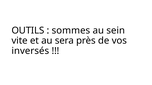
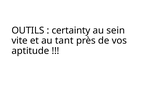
sommes: sommes -> certainty
sera: sera -> tant
inversés: inversés -> aptitude
